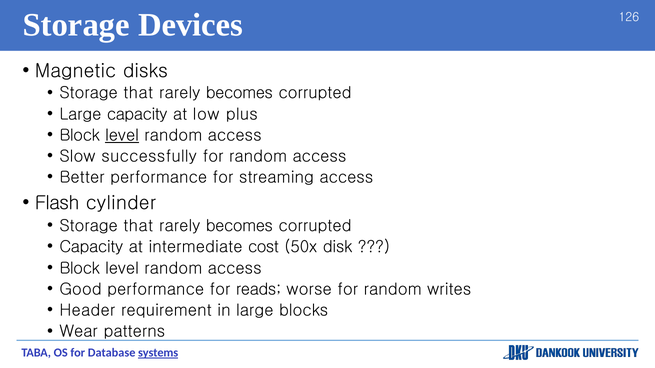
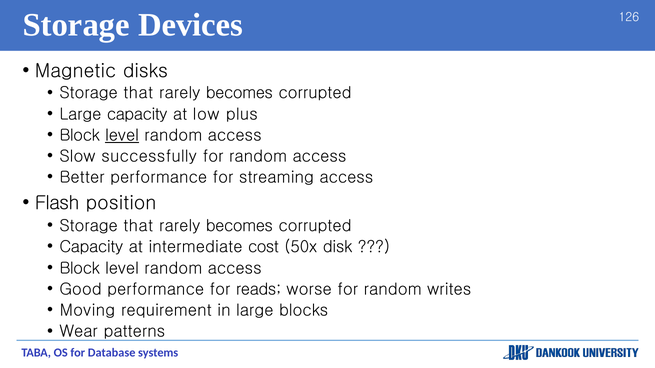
cylinder: cylinder -> position
Header: Header -> Moving
systems underline: present -> none
